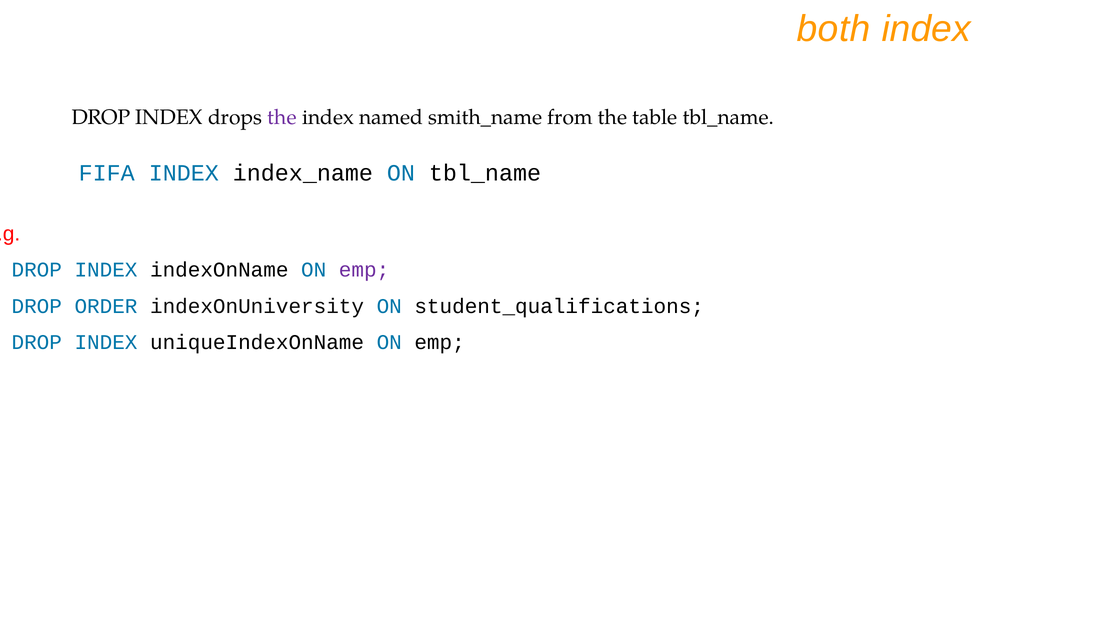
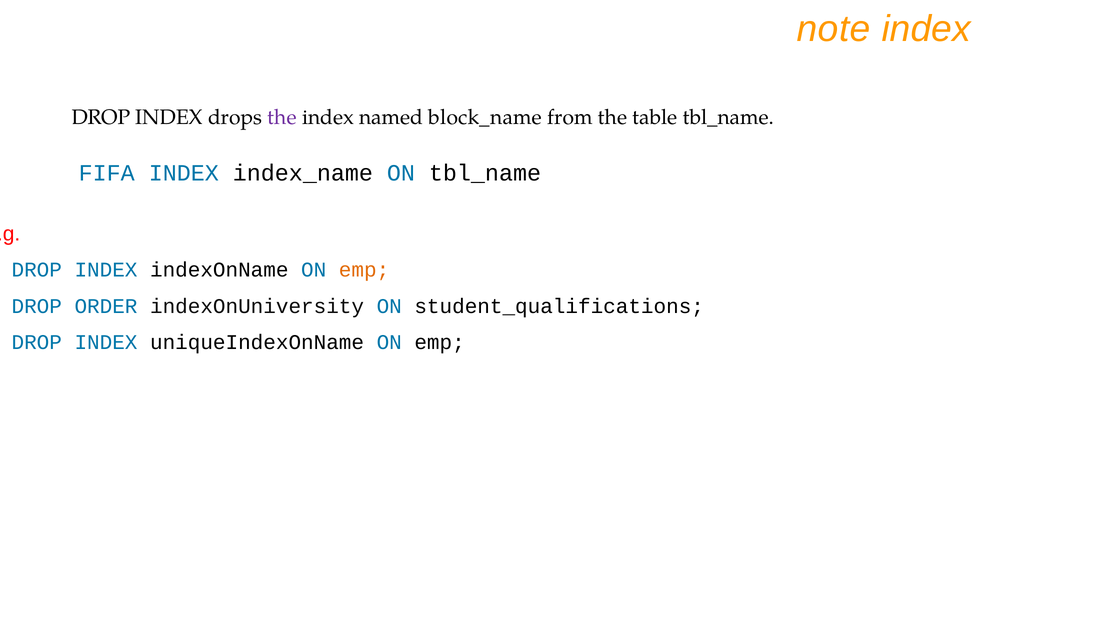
both: both -> note
smith_name: smith_name -> block_name
emp at (364, 270) colour: purple -> orange
